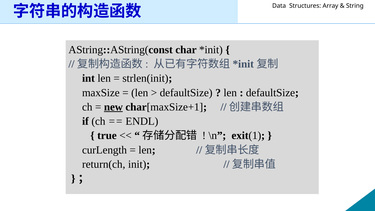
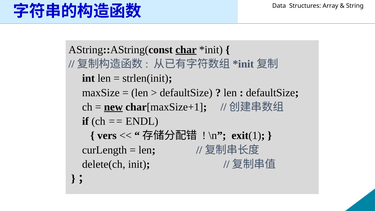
char underline: none -> present
true: true -> vers
return(ch: return(ch -> delete(ch
